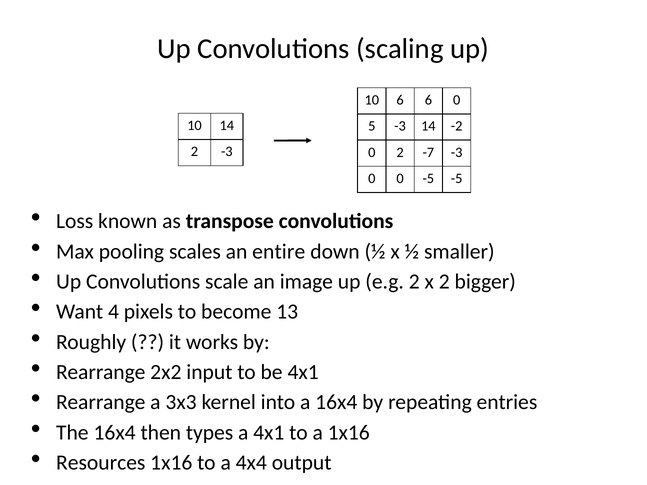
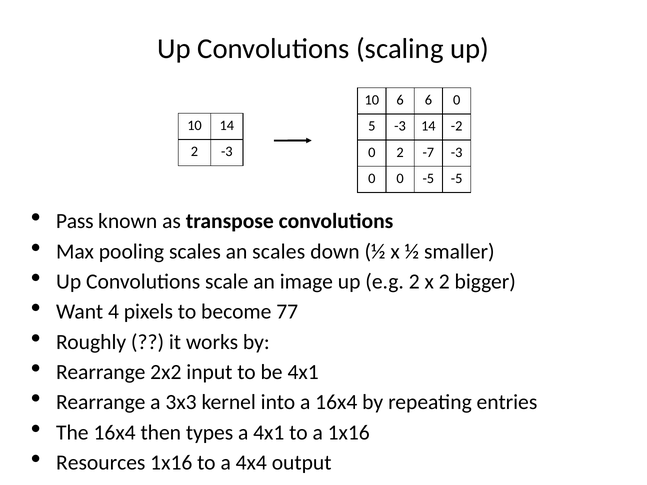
Loss: Loss -> Pass
an entire: entire -> scales
13: 13 -> 77
